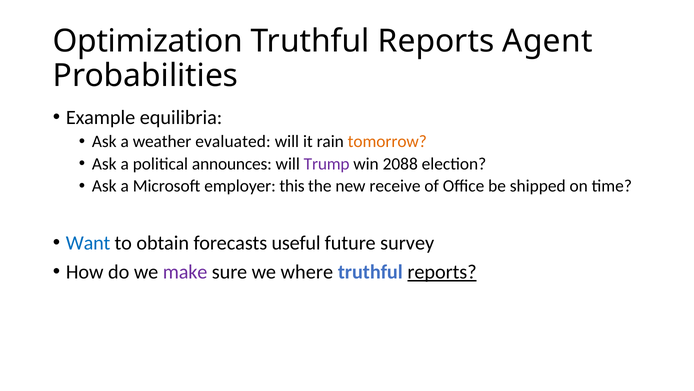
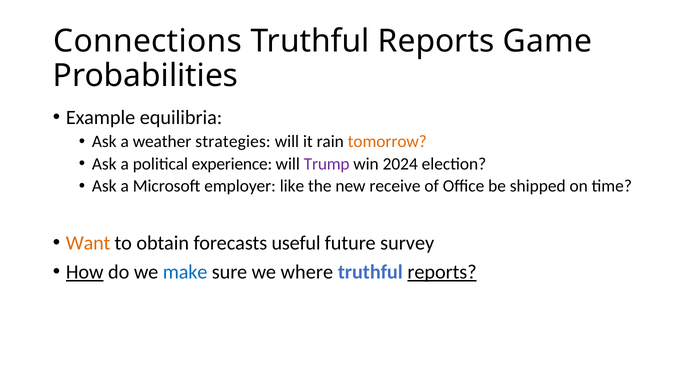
Optimization: Optimization -> Connections
Agent: Agent -> Game
evaluated: evaluated -> strategies
announces: announces -> experience
2088: 2088 -> 2024
this: this -> like
Want colour: blue -> orange
How underline: none -> present
make colour: purple -> blue
